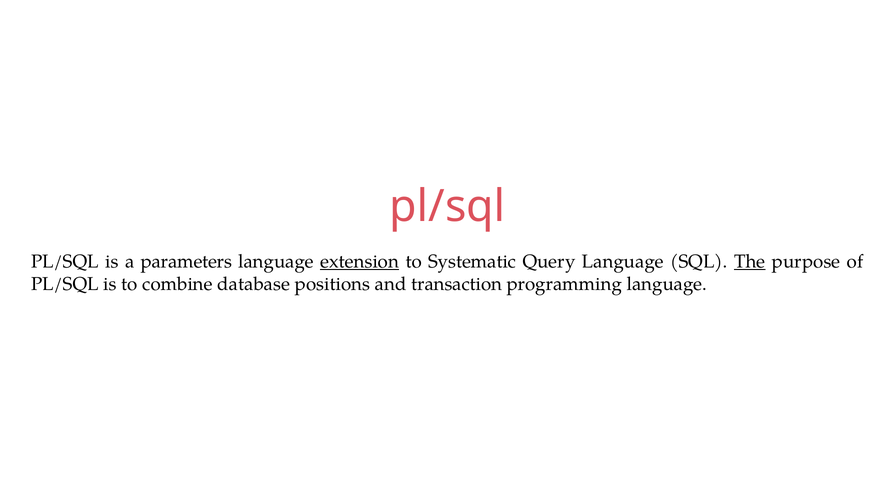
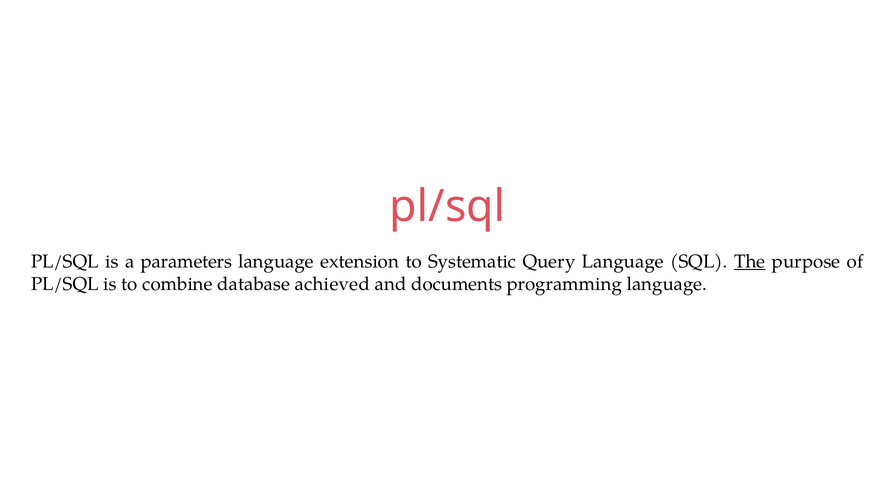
extension underline: present -> none
positions: positions -> achieved
transaction: transaction -> documents
